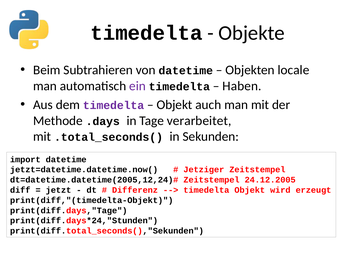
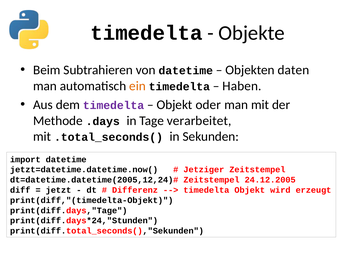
locale: locale -> daten
ein colour: purple -> orange
auch: auch -> oder
